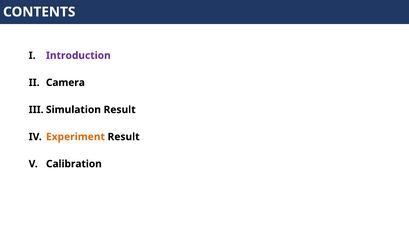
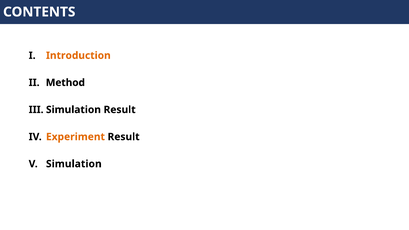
Introduction colour: purple -> orange
Camera: Camera -> Method
Calibration: Calibration -> Simulation
